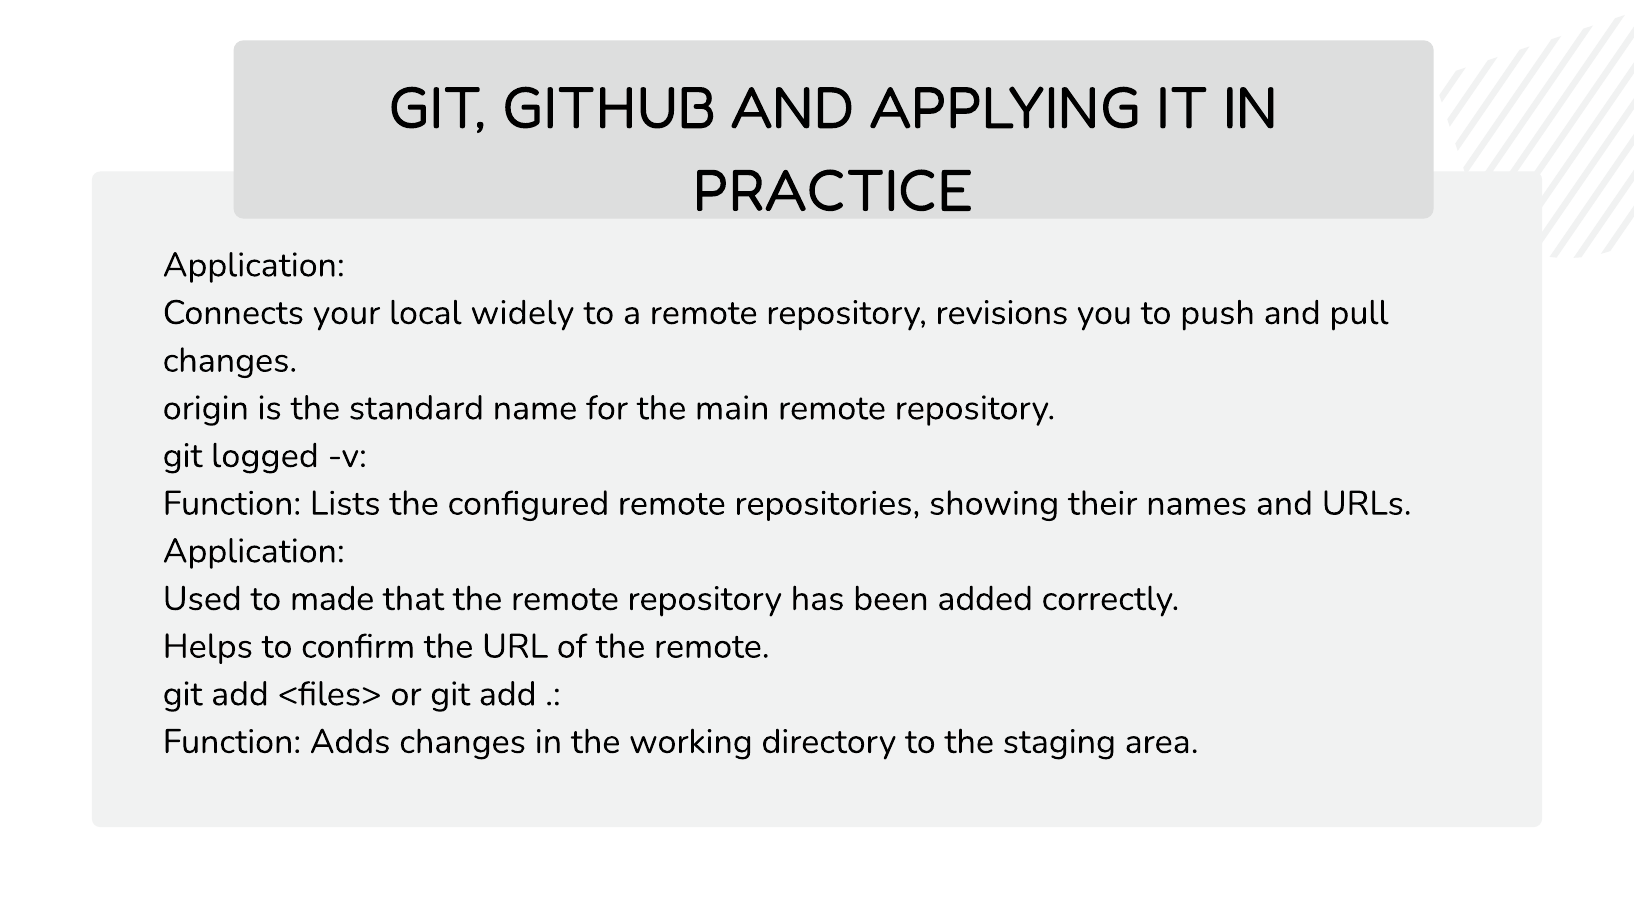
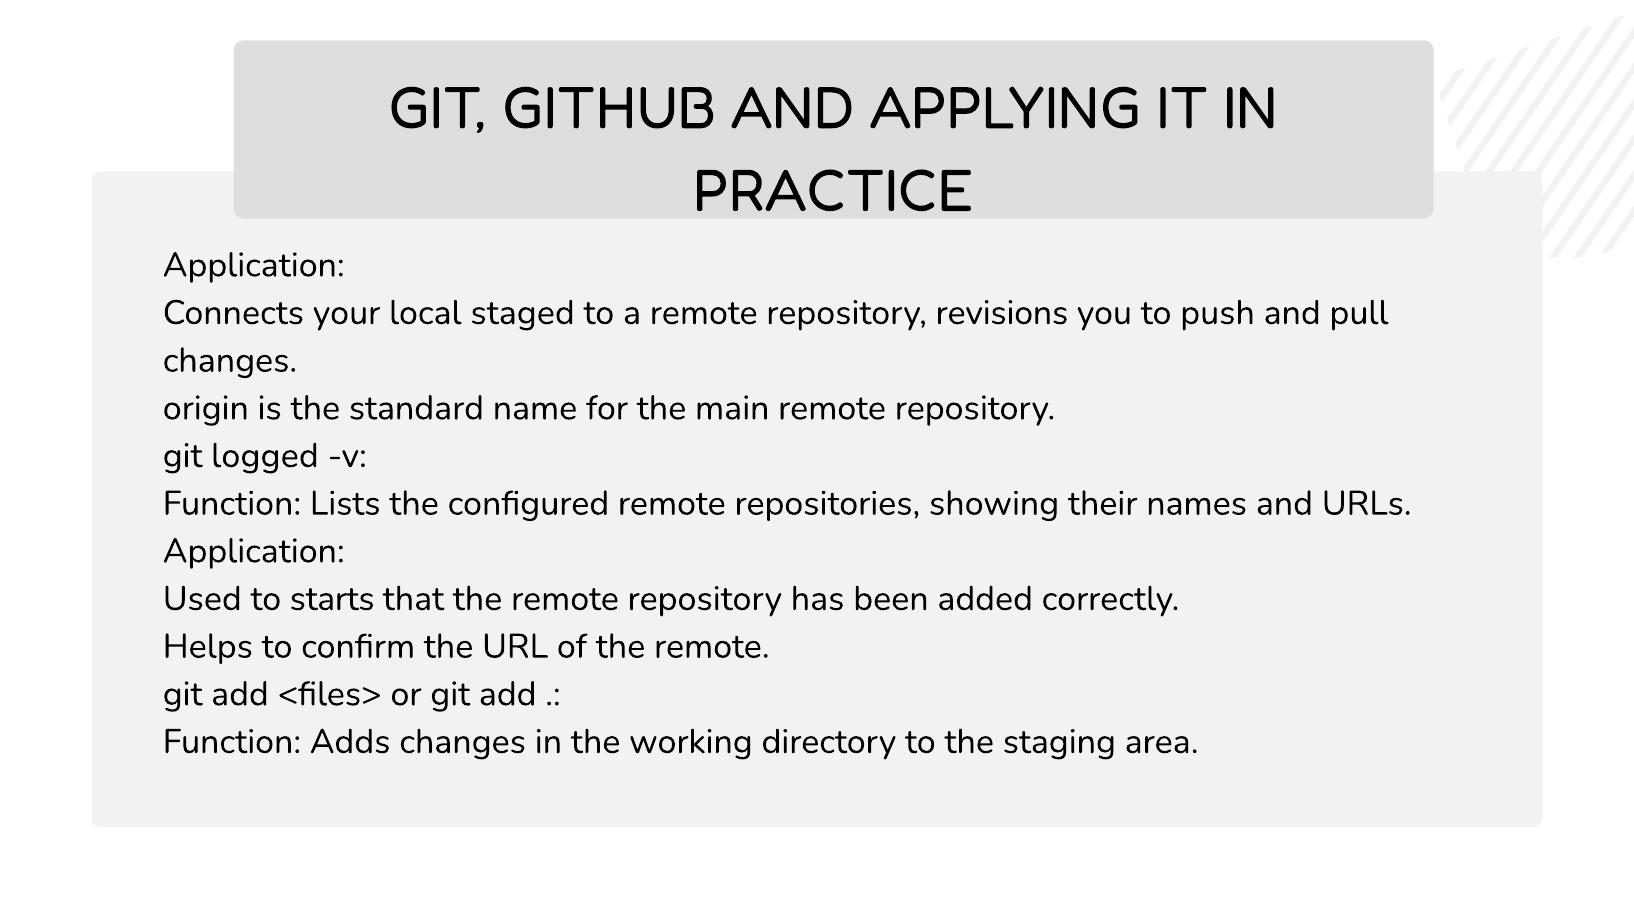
widely: widely -> staged
made: made -> starts
